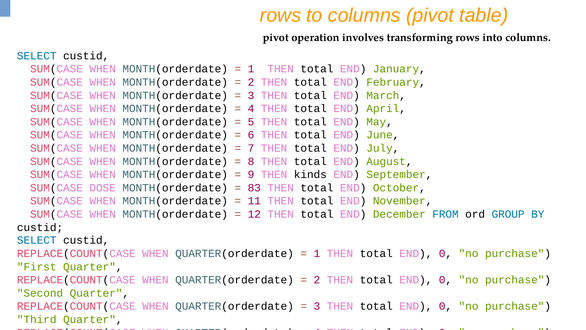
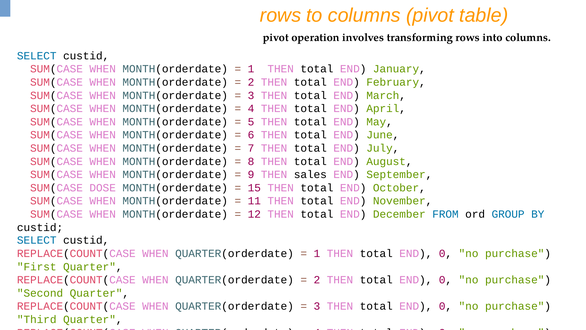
kinds: kinds -> sales
83: 83 -> 15
